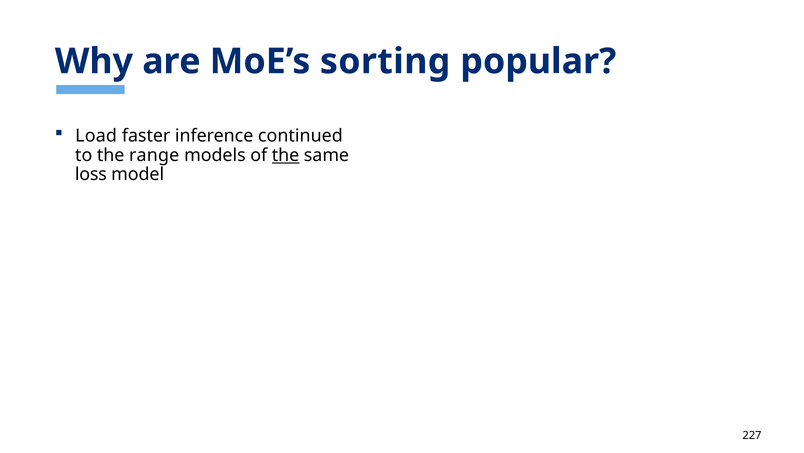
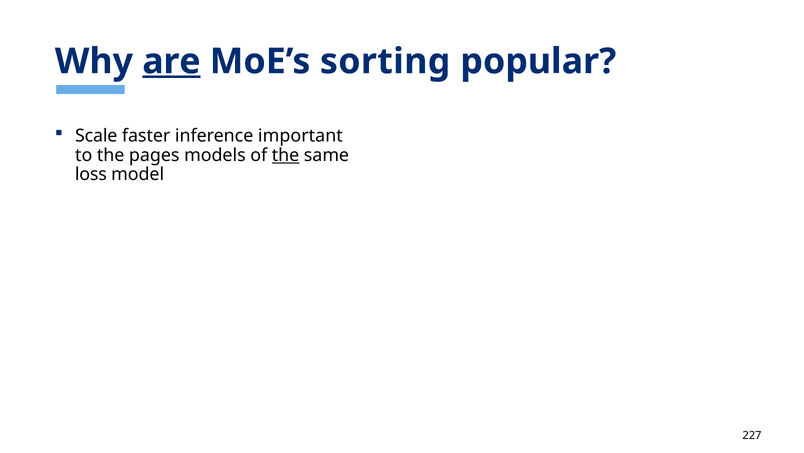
are underline: none -> present
Load: Load -> Scale
continued: continued -> important
range: range -> pages
